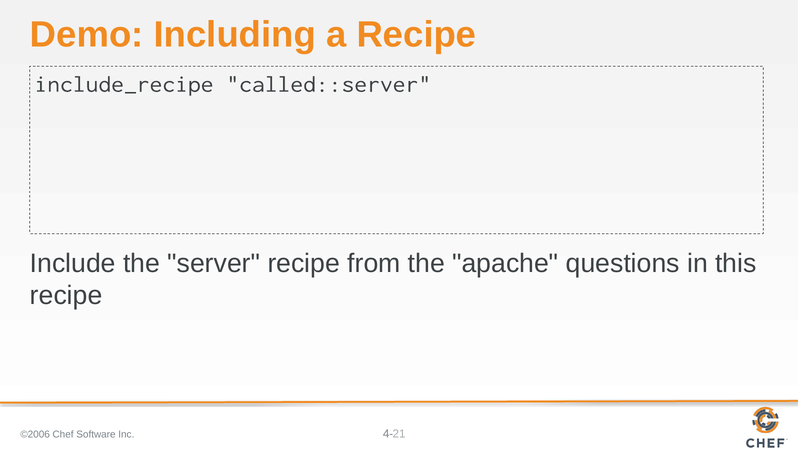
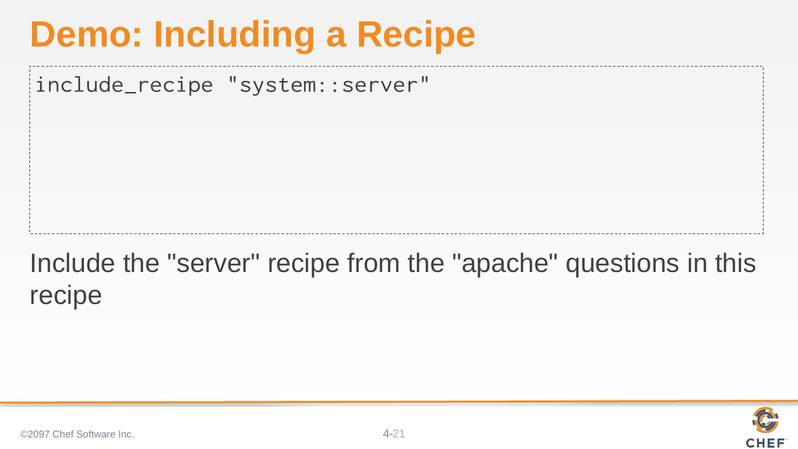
called::server: called::server -> system::server
©2006: ©2006 -> ©2097
